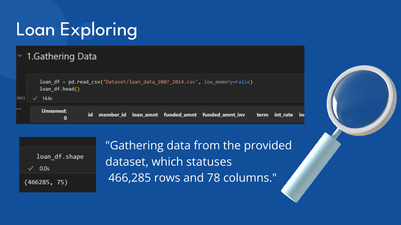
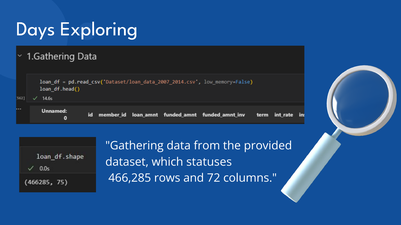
Loan: Loan -> Days
78: 78 -> 72
